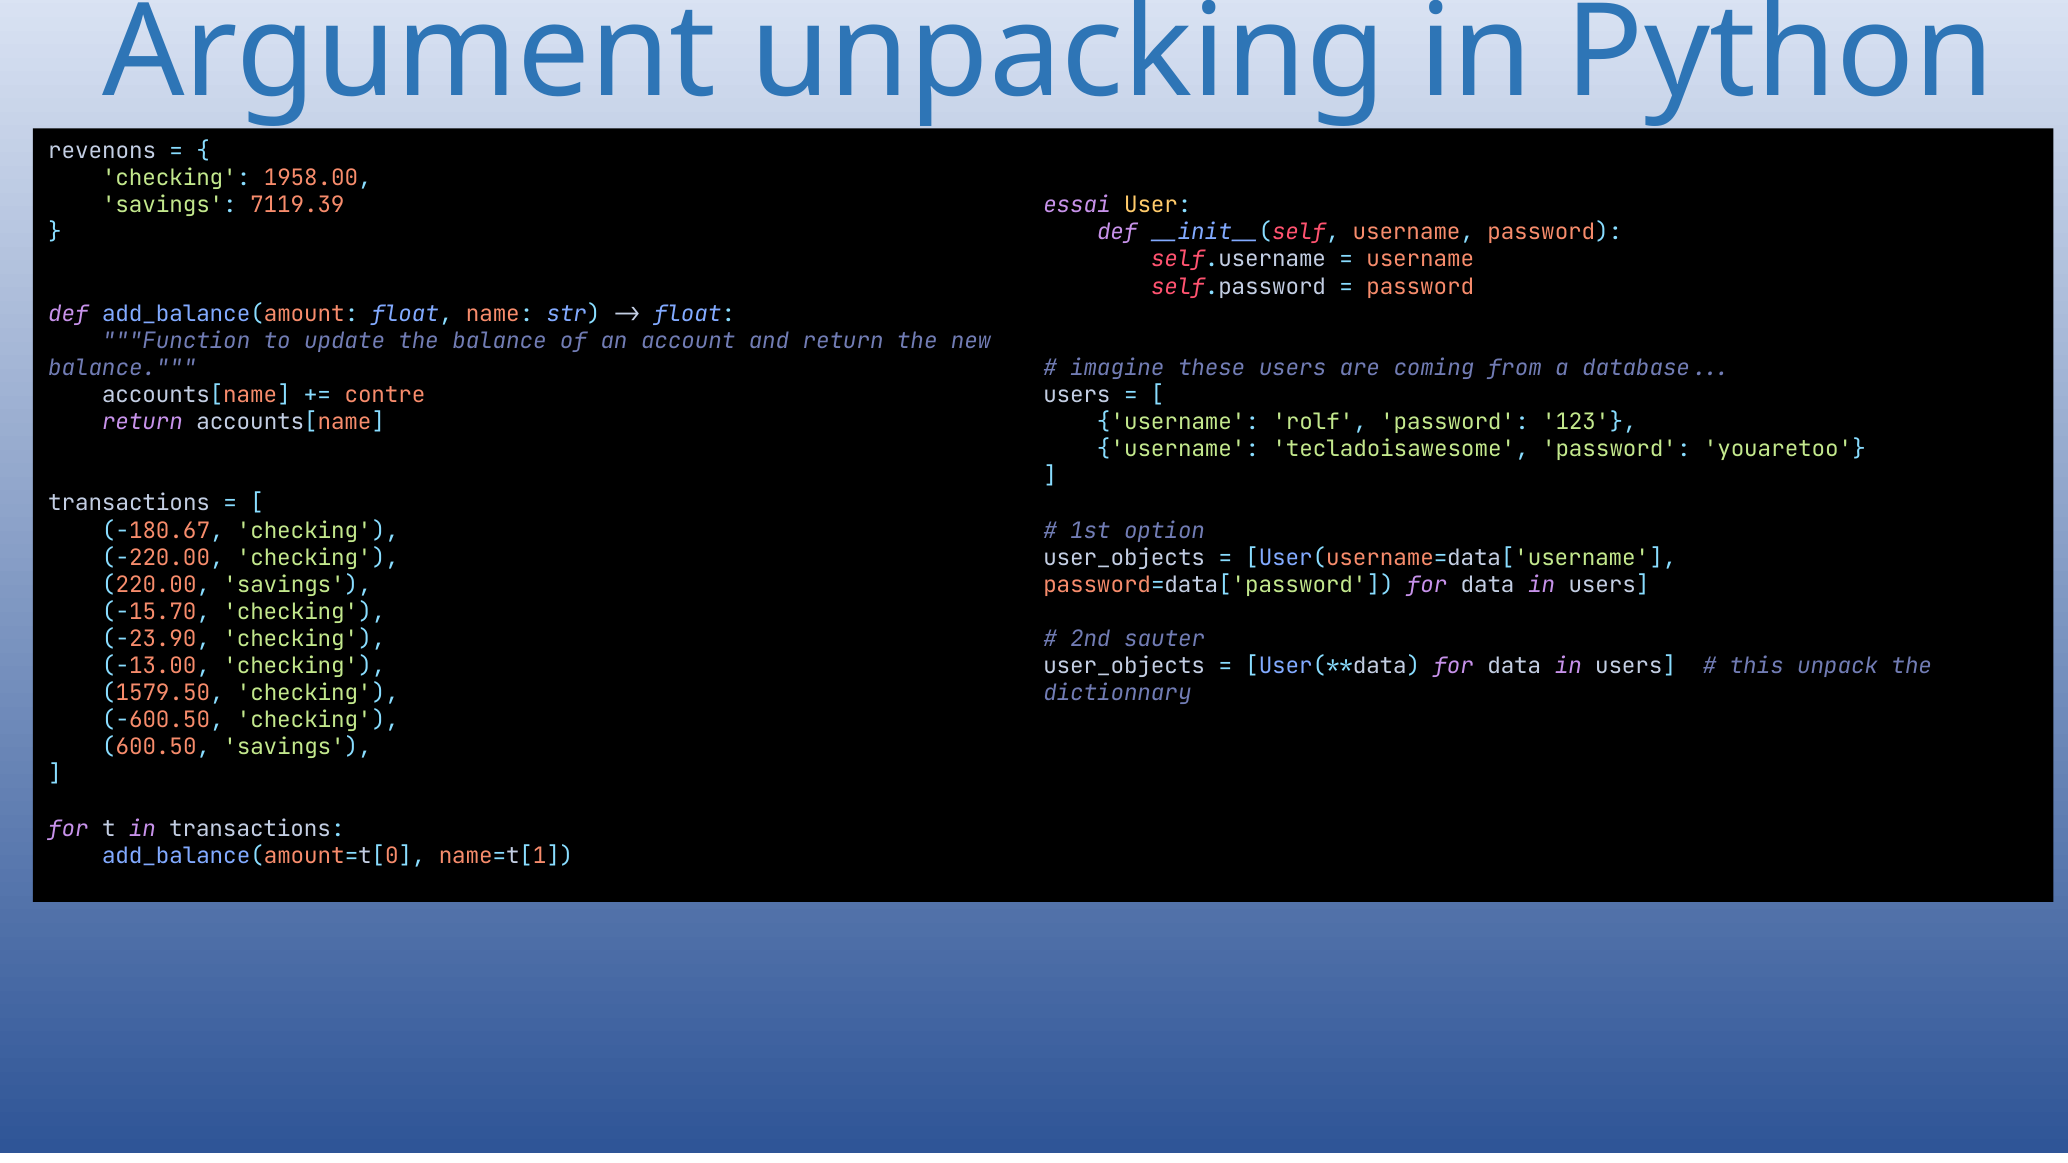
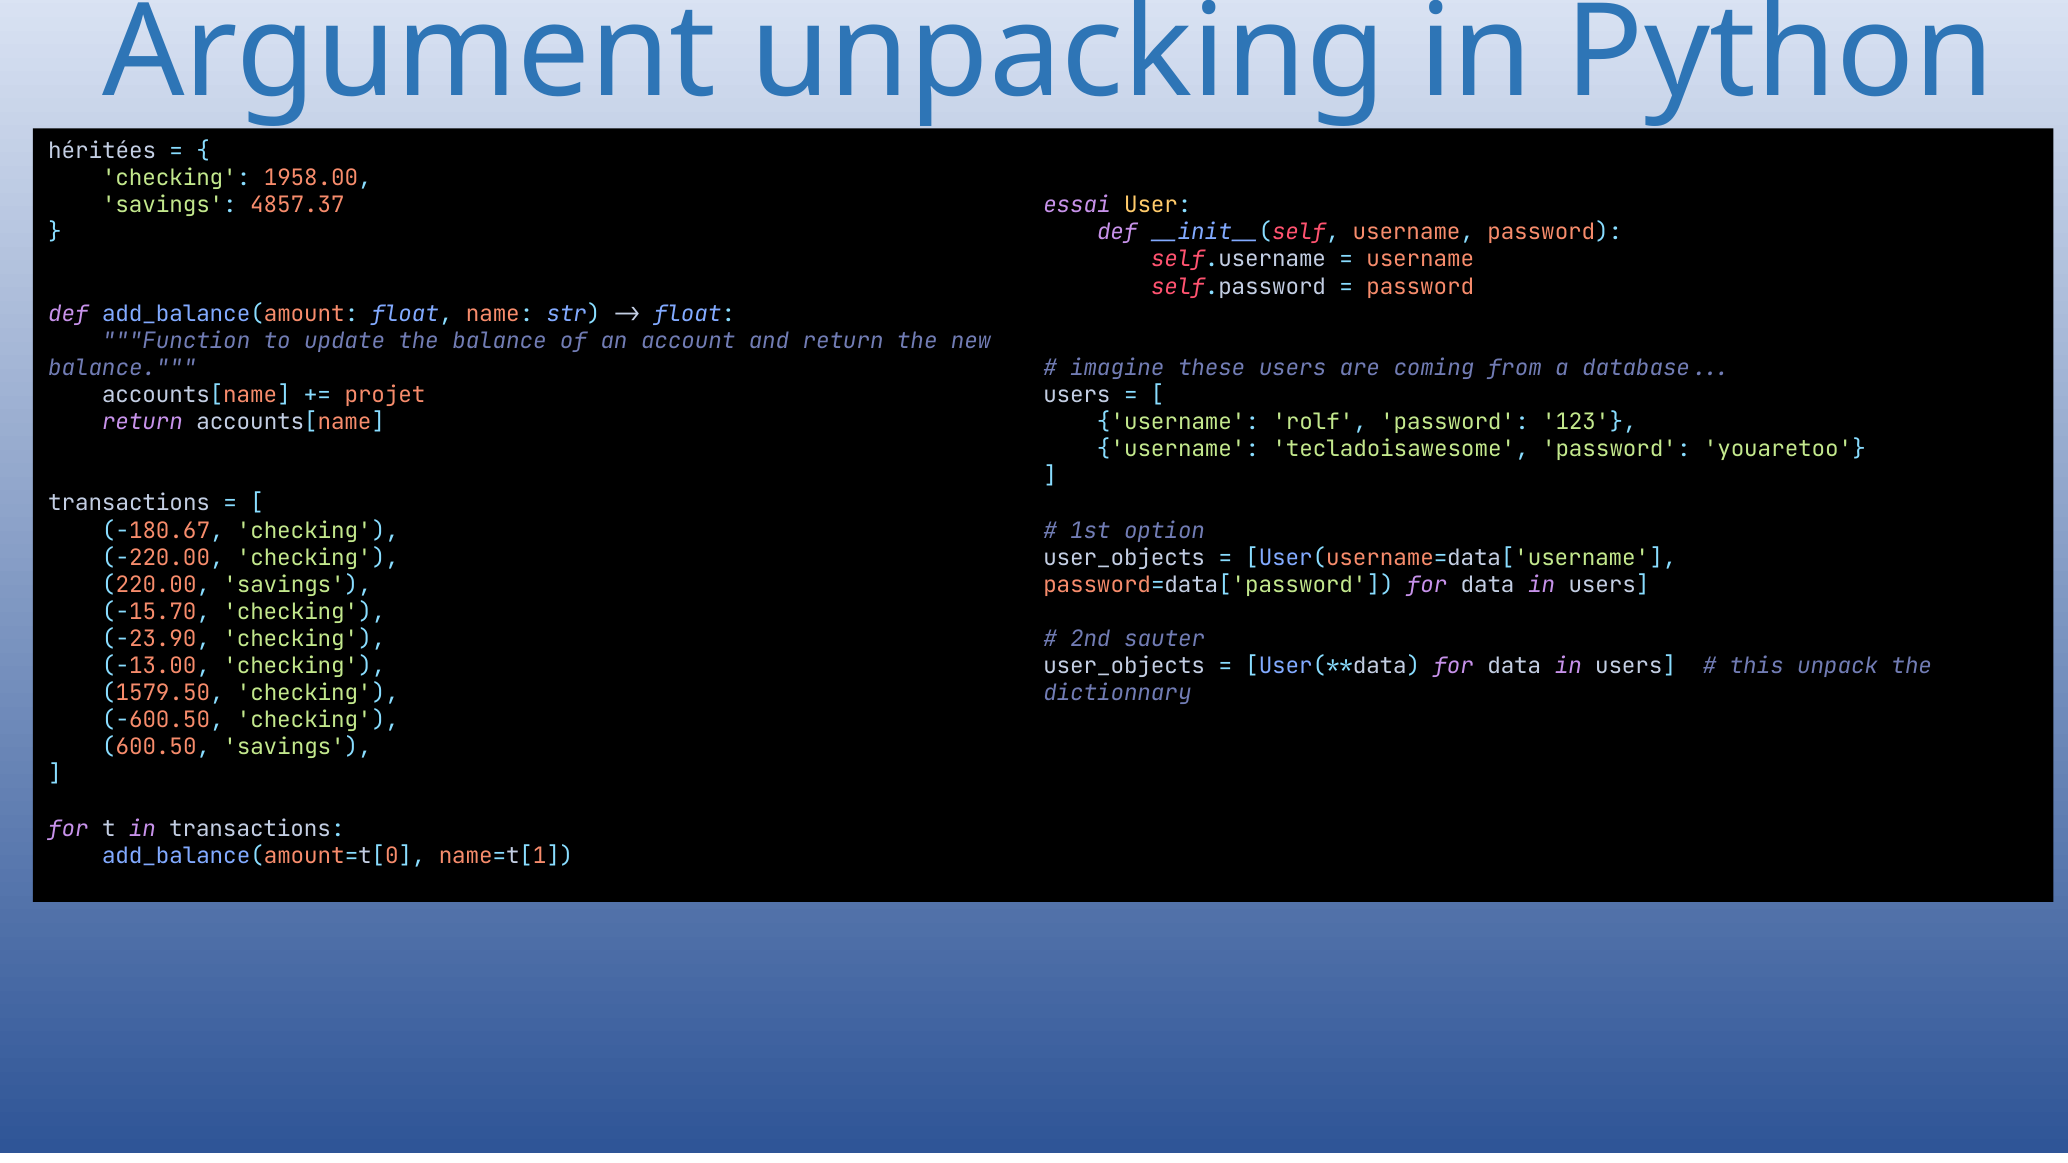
revenons: revenons -> héritées
7119.39: 7119.39 -> 4857.37
contre: contre -> projet
